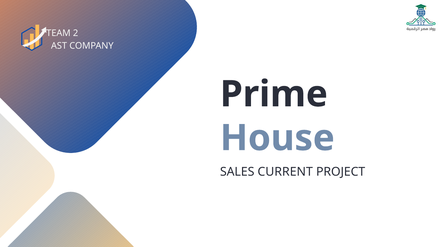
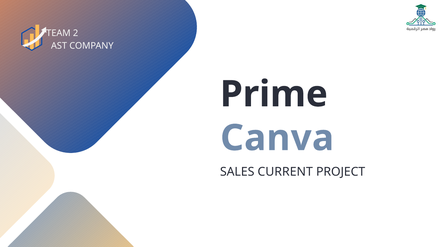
House: House -> Canva
